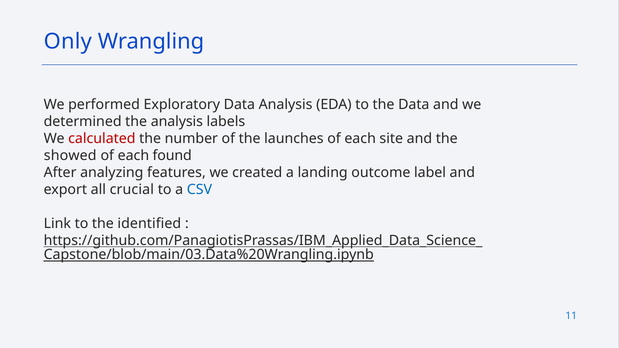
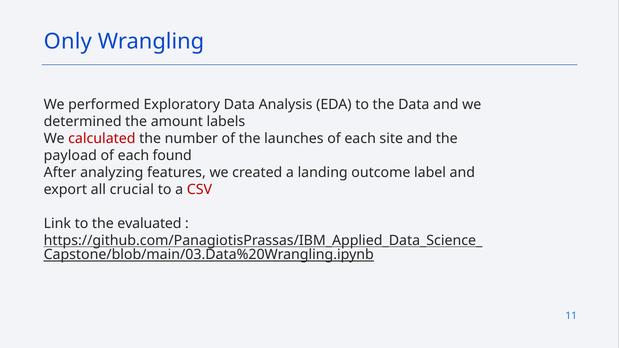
the analysis: analysis -> amount
showed: showed -> payload
CSV colour: blue -> red
identified: identified -> evaluated
